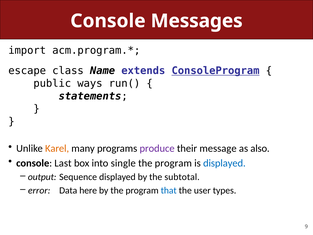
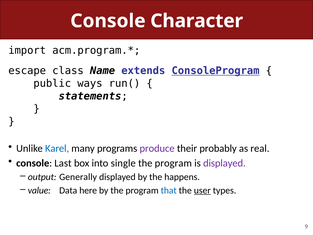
Messages: Messages -> Character
Karel colour: orange -> blue
message: message -> probably
also: also -> real
displayed at (224, 163) colour: blue -> purple
Sequence: Sequence -> Generally
subtotal: subtotal -> happens
error: error -> value
user underline: none -> present
